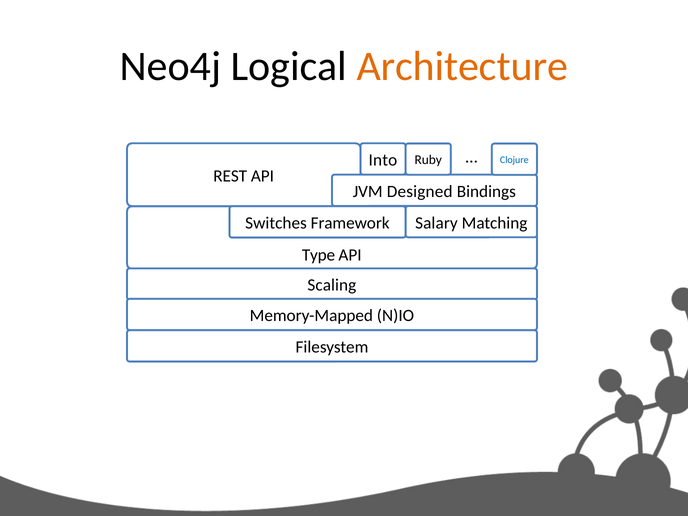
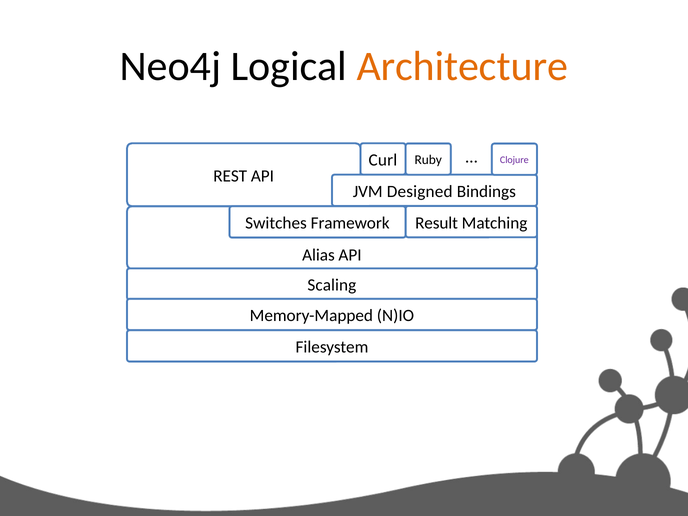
Into: Into -> Curl
Clojure colour: blue -> purple
Salary: Salary -> Result
Type: Type -> Alias
